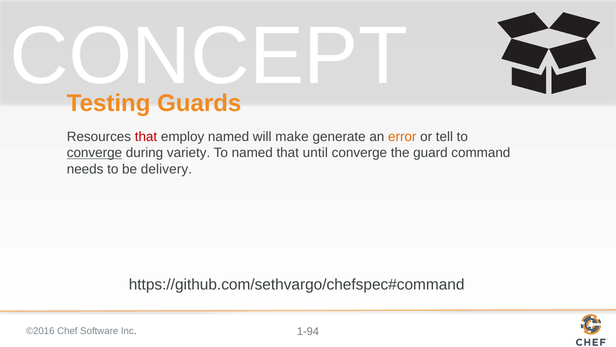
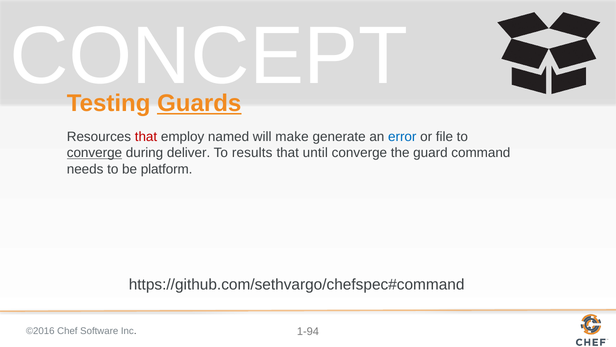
Guards underline: none -> present
error colour: orange -> blue
tell: tell -> file
variety: variety -> deliver
To named: named -> results
delivery: delivery -> platform
